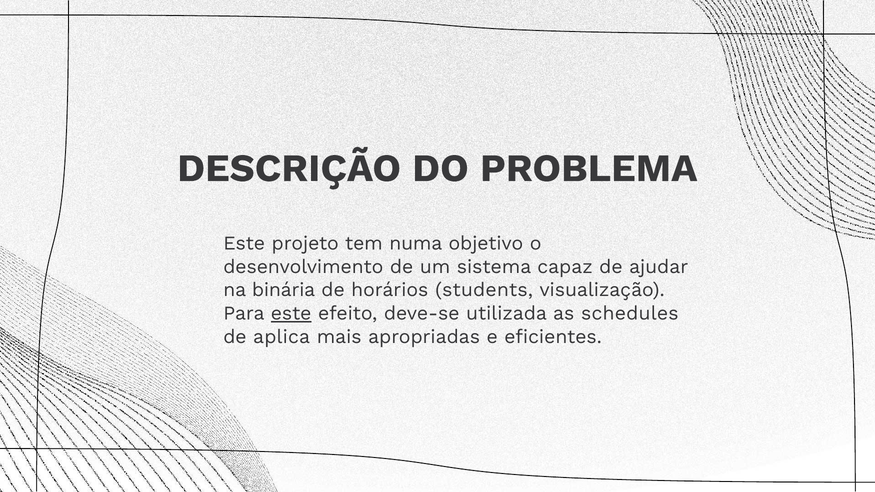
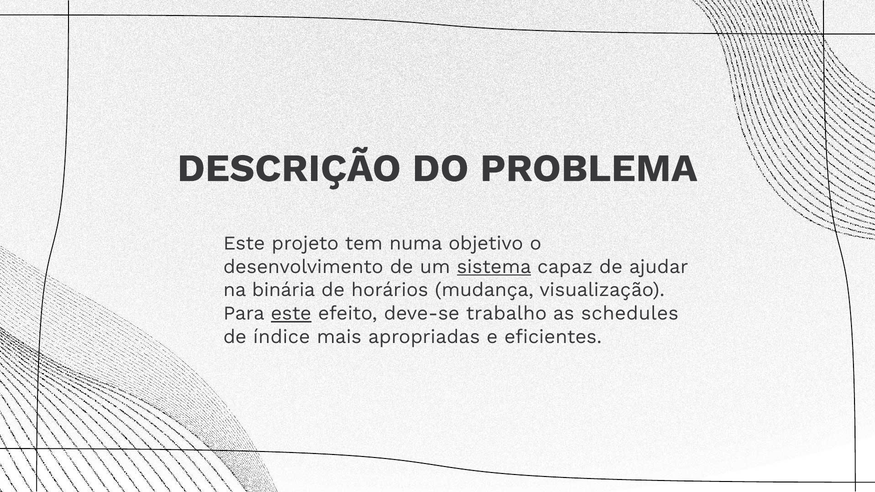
sistema underline: none -> present
students: students -> mudança
utilizada: utilizada -> trabalho
aplica: aplica -> índice
